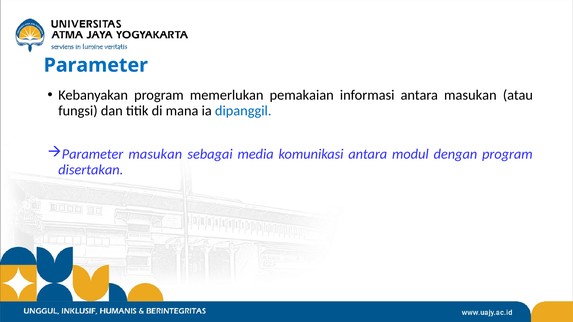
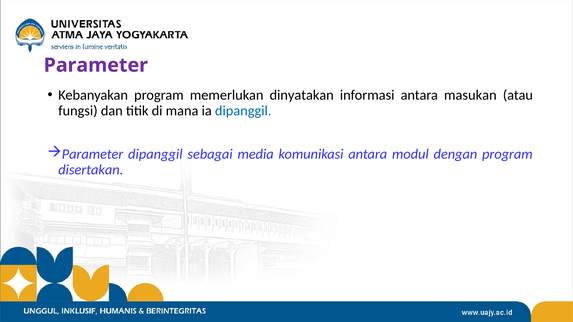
Parameter at (96, 65) colour: blue -> purple
pemakaian: pemakaian -> dinyatakan
Parameter masukan: masukan -> dipanggil
